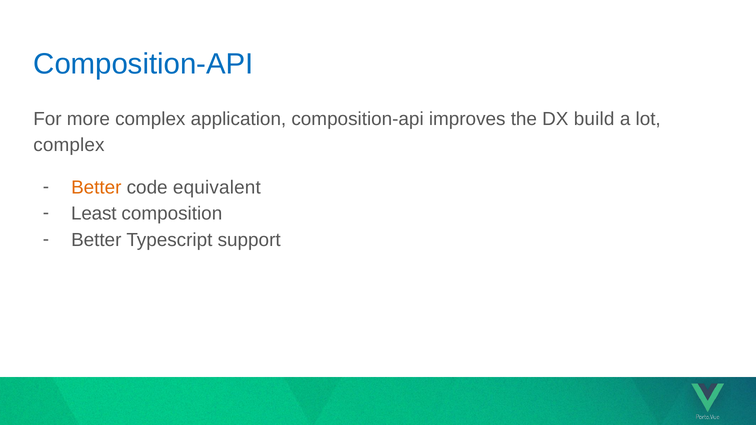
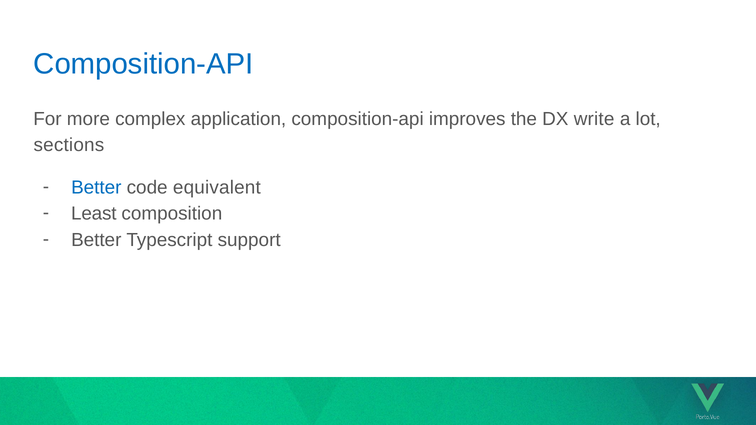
build: build -> write
complex at (69, 145): complex -> sections
Better at (96, 188) colour: orange -> blue
